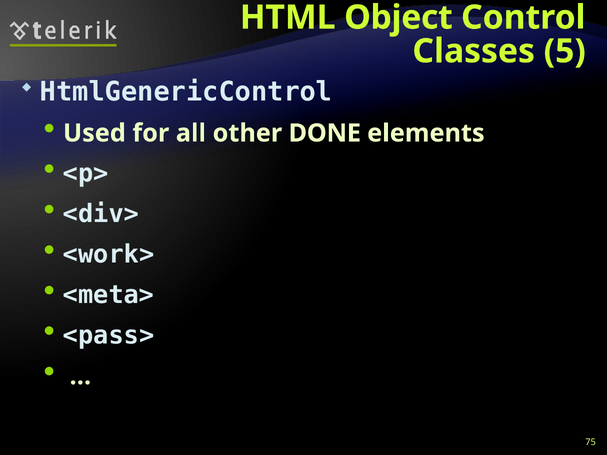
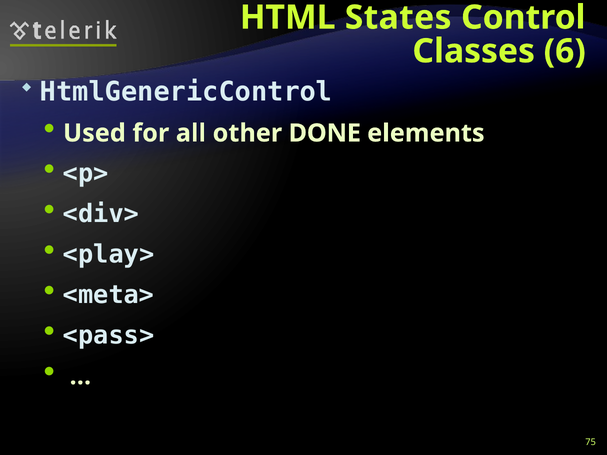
Object: Object -> States
5: 5 -> 6
<work>: <work> -> <play>
